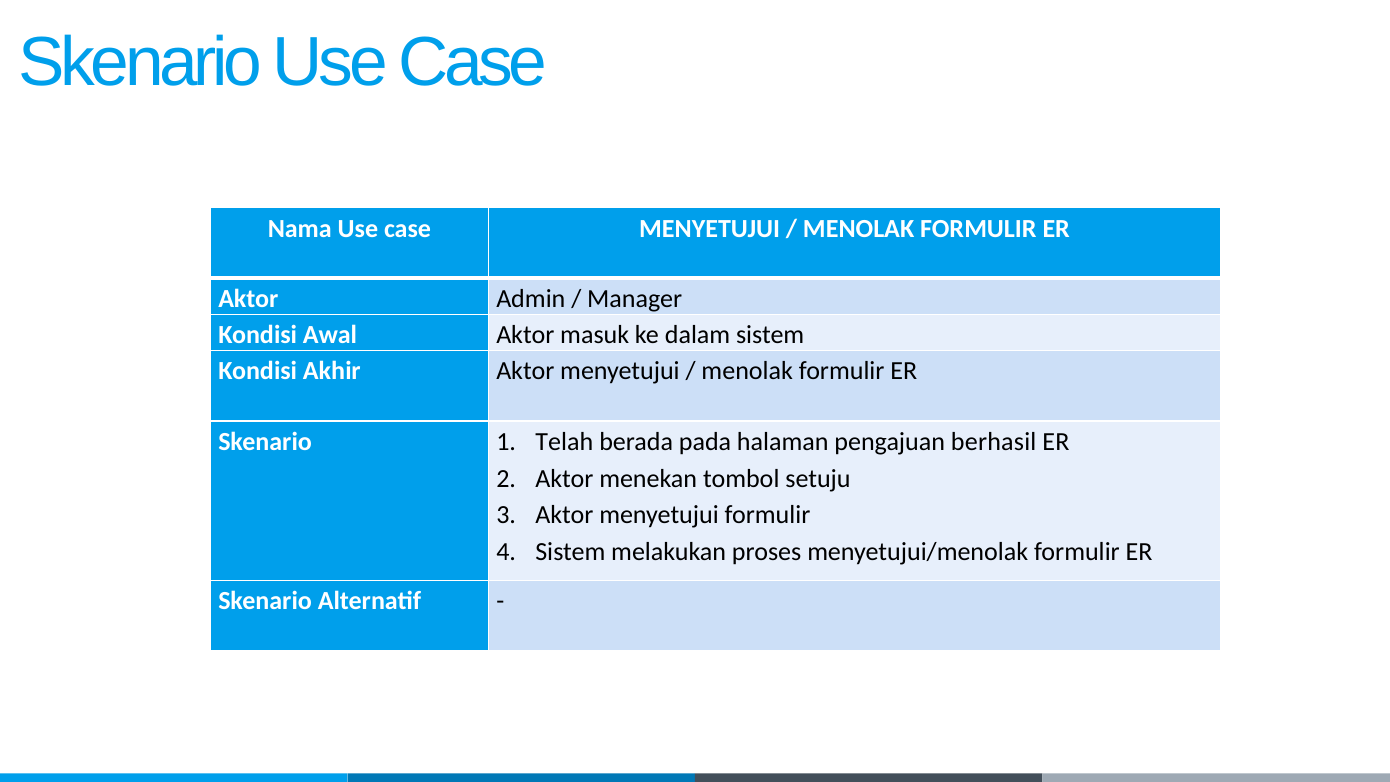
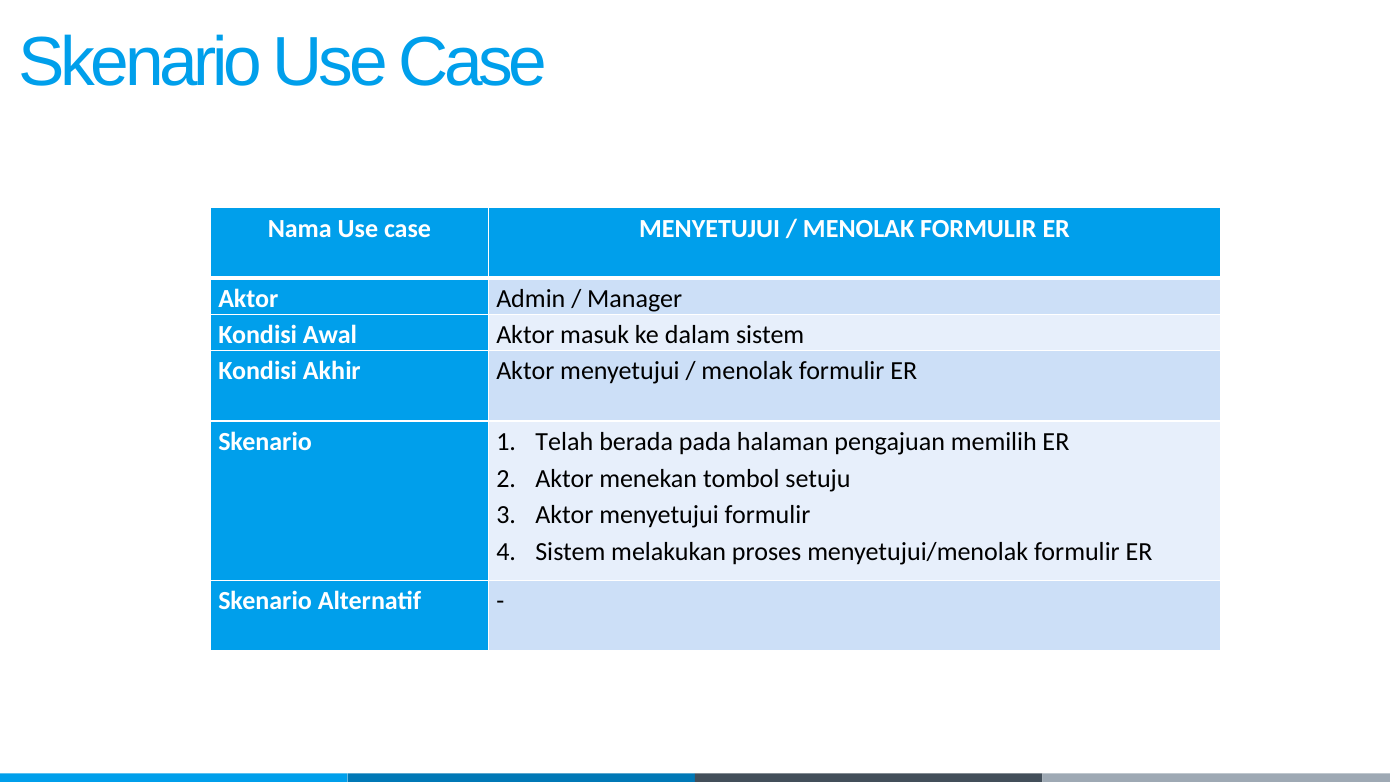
berhasil: berhasil -> memilih
